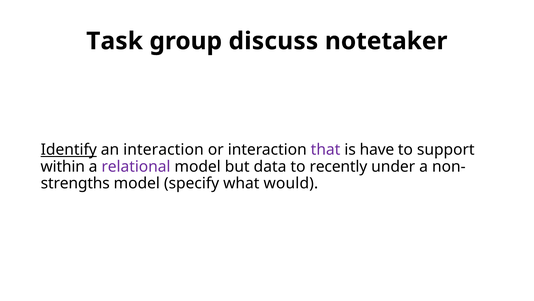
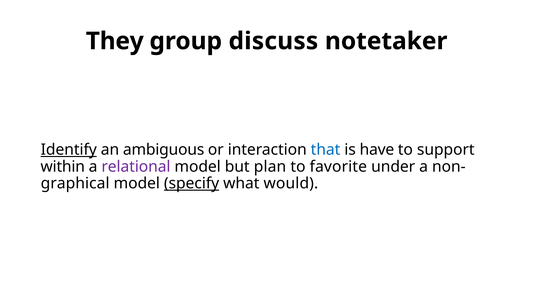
Task: Task -> They
an interaction: interaction -> ambiguous
that colour: purple -> blue
data: data -> plan
recently: recently -> favorite
strengths: strengths -> graphical
specify underline: none -> present
